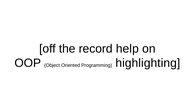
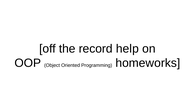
highlighting: highlighting -> homeworks
